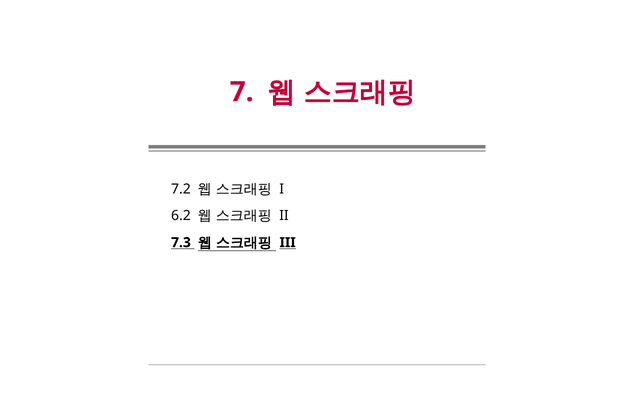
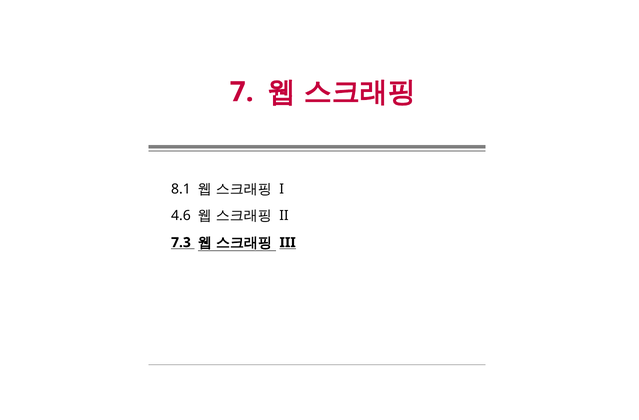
7.2: 7.2 -> 8.1
6.2: 6.2 -> 4.6
